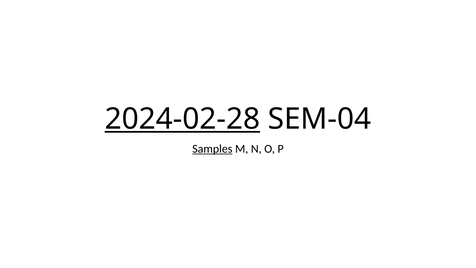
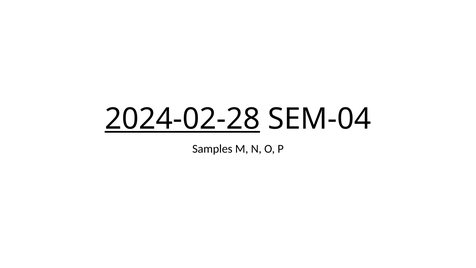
Samples underline: present -> none
